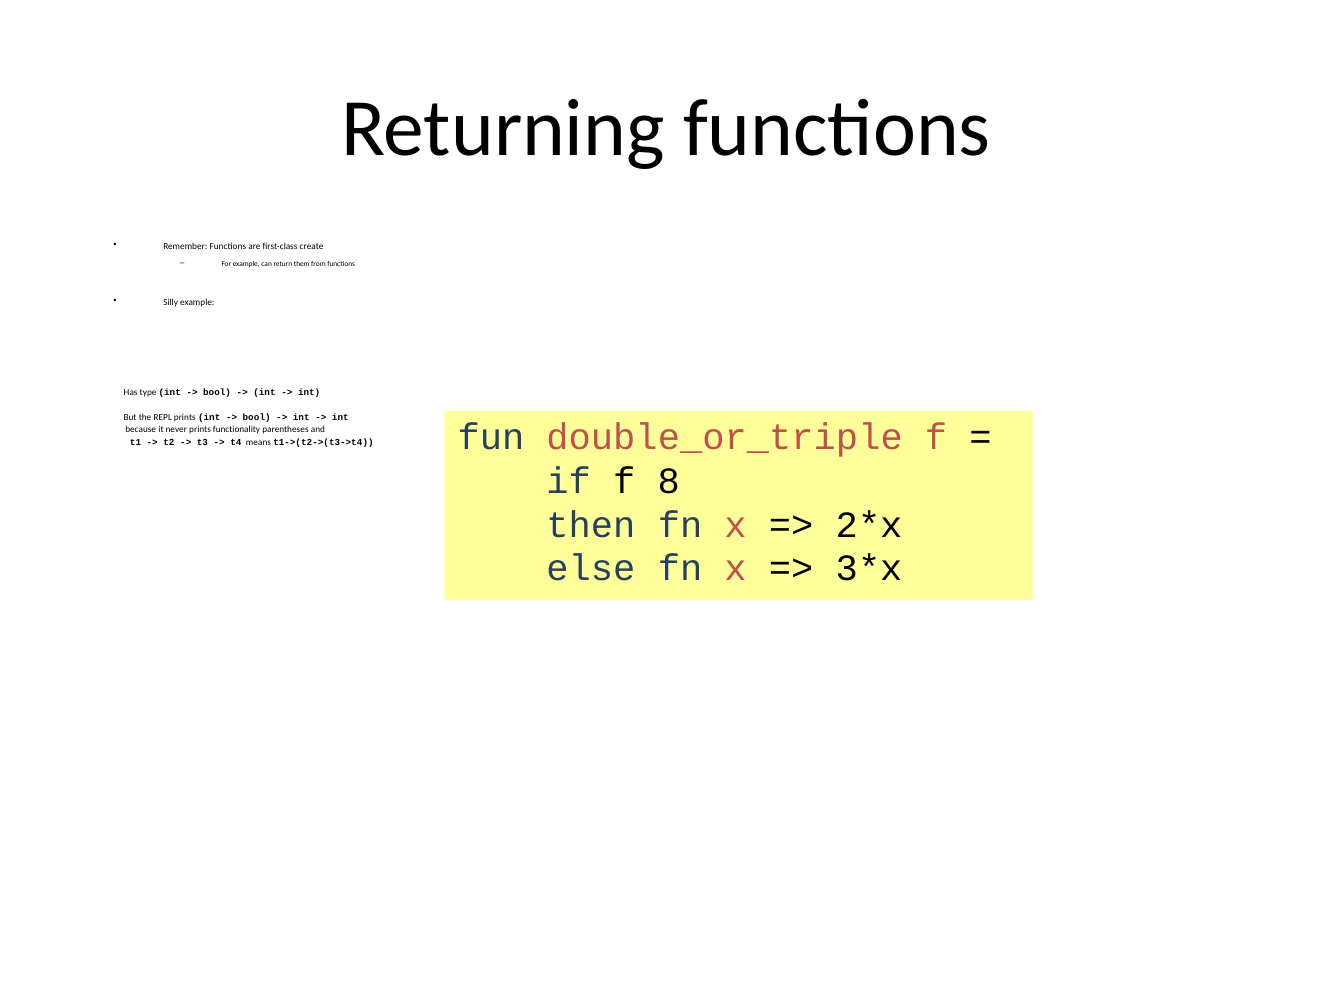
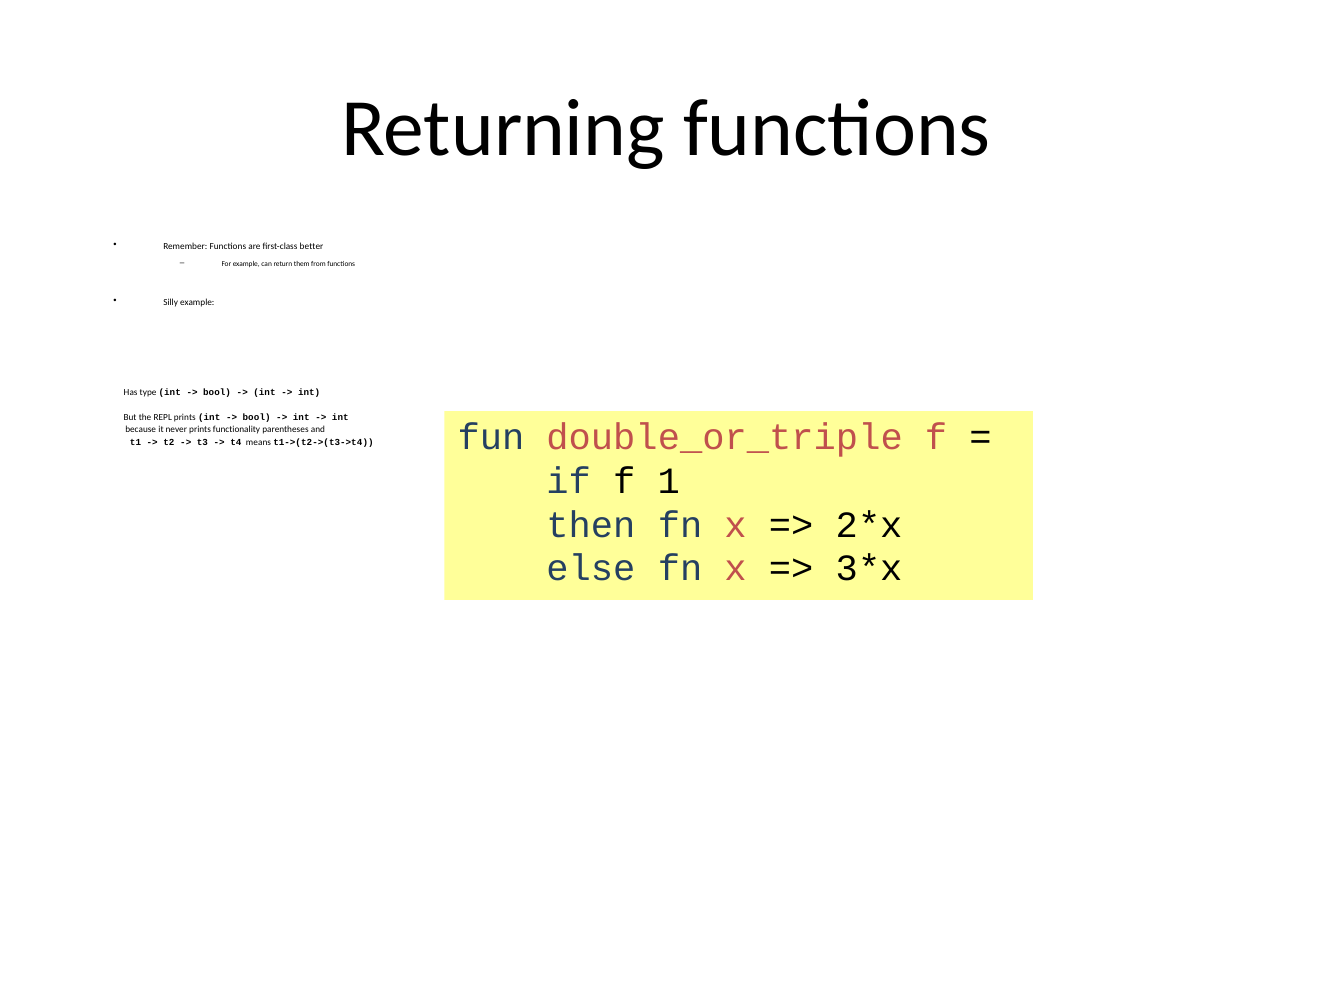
create: create -> better
8: 8 -> 1
